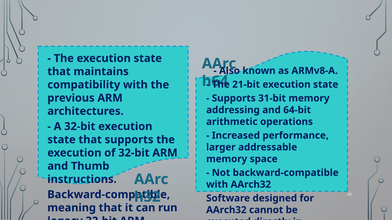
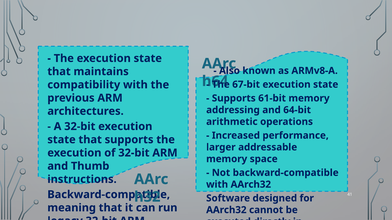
21-bit: 21-bit -> 67-bit
31-bit: 31-bit -> 61-bit
